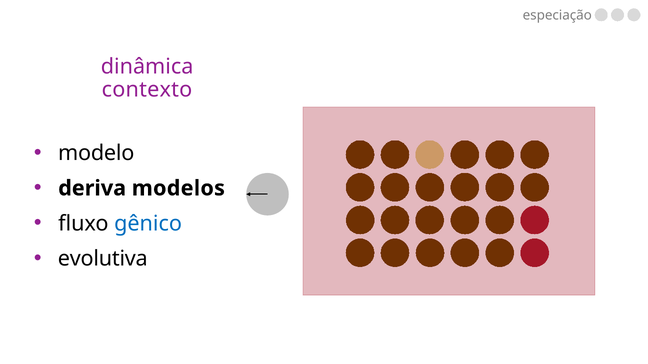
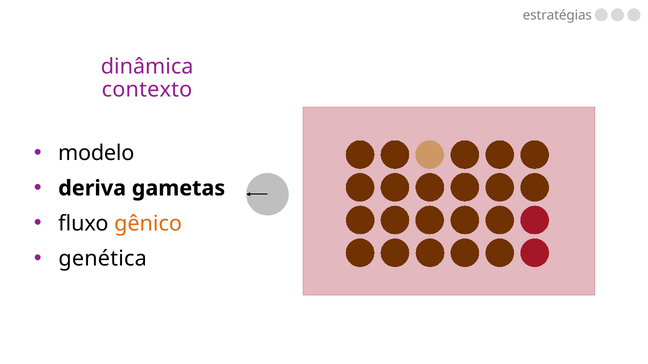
especiação: especiação -> estratégias
modelos: modelos -> gametas
gênico colour: blue -> orange
evolutiva: evolutiva -> genética
